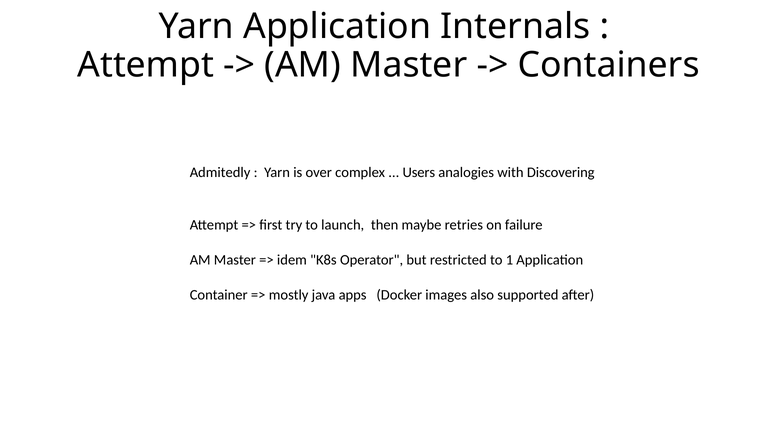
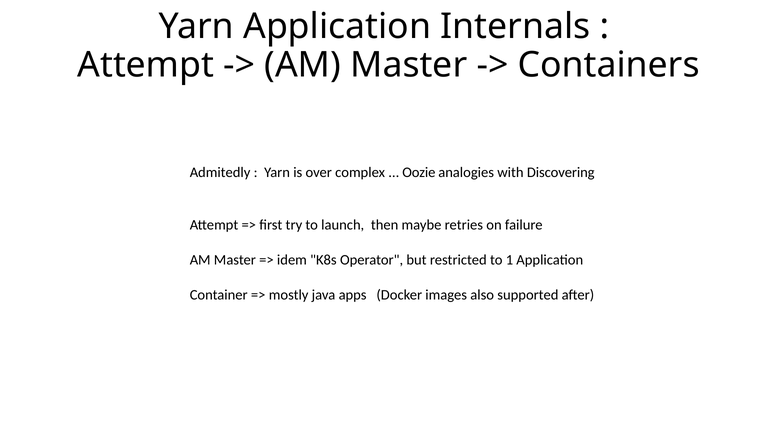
Users: Users -> Oozie
